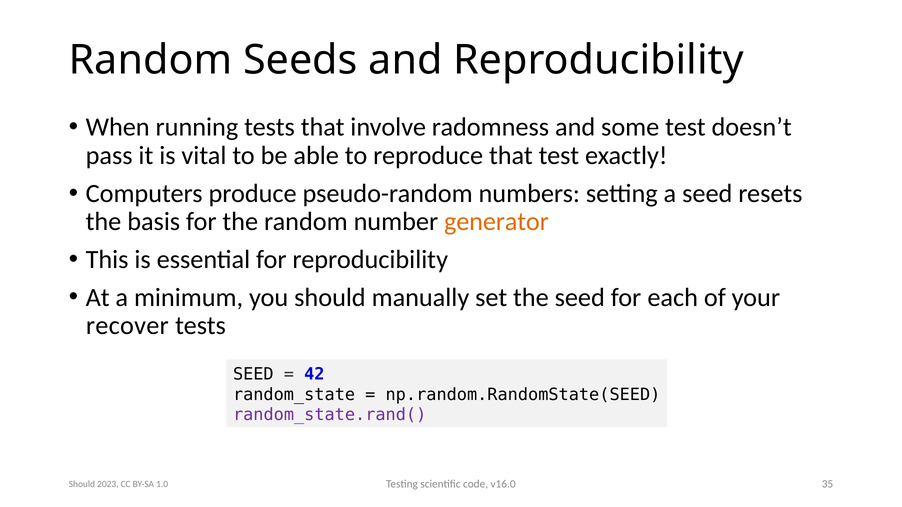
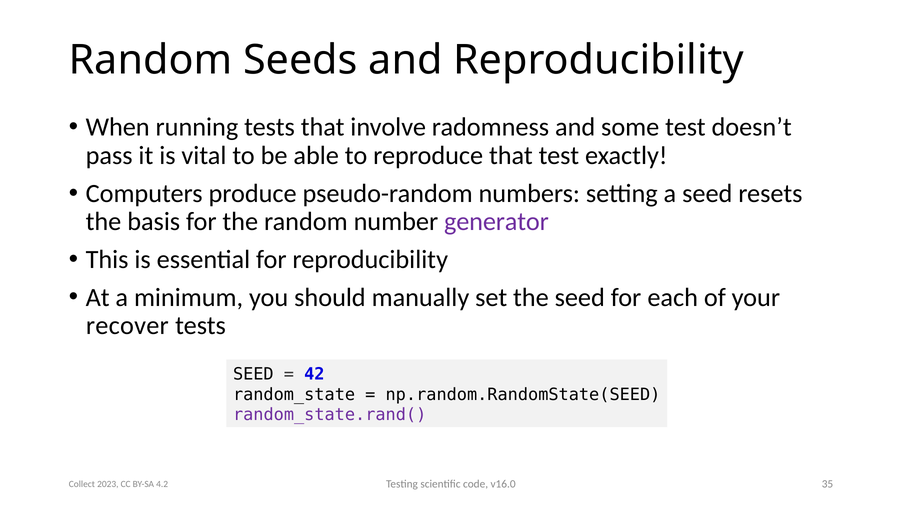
generator colour: orange -> purple
Should at (82, 484): Should -> Collect
1.0: 1.0 -> 4.2
